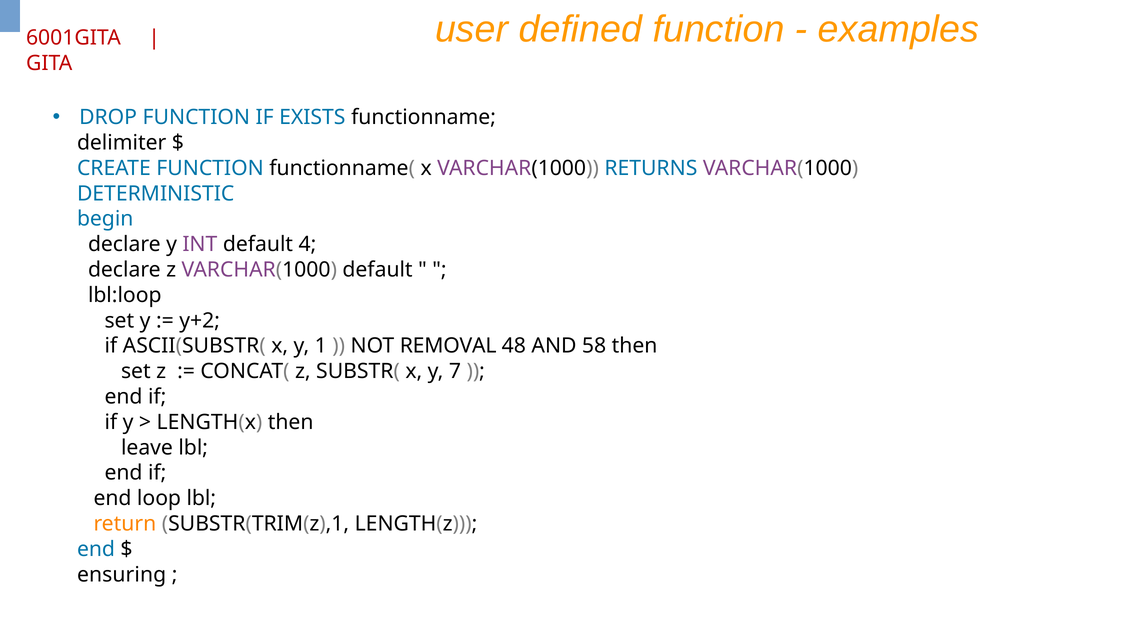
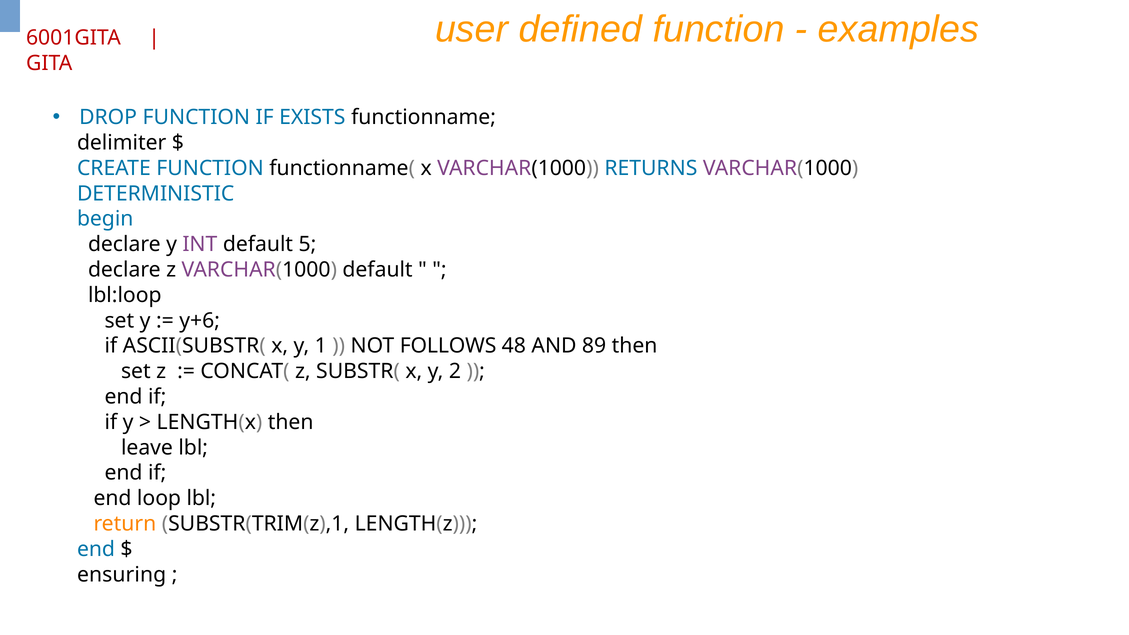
4: 4 -> 5
y+2: y+2 -> y+6
REMOVAL: REMOVAL -> FOLLOWS
58: 58 -> 89
7: 7 -> 2
